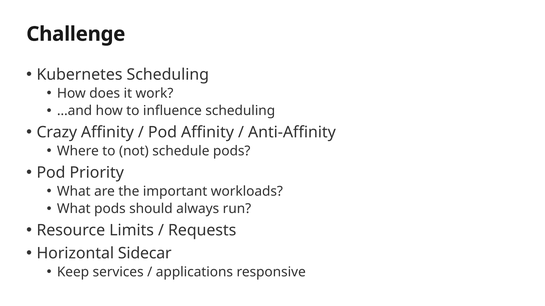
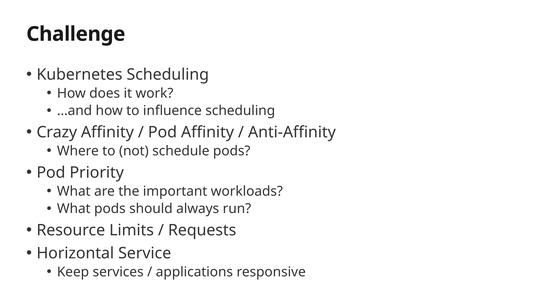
Sidecar: Sidecar -> Service
